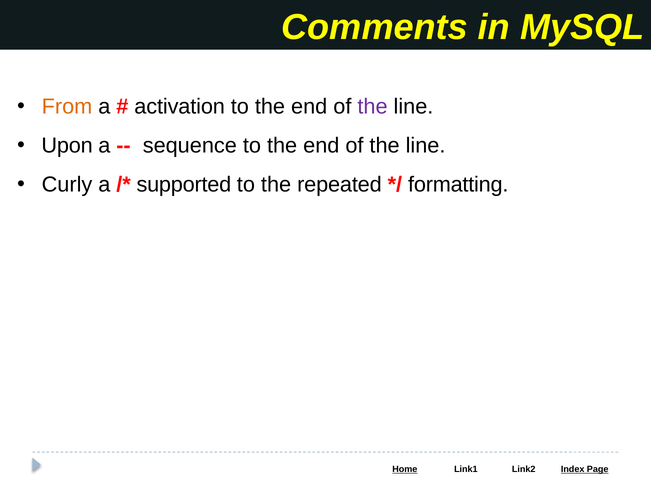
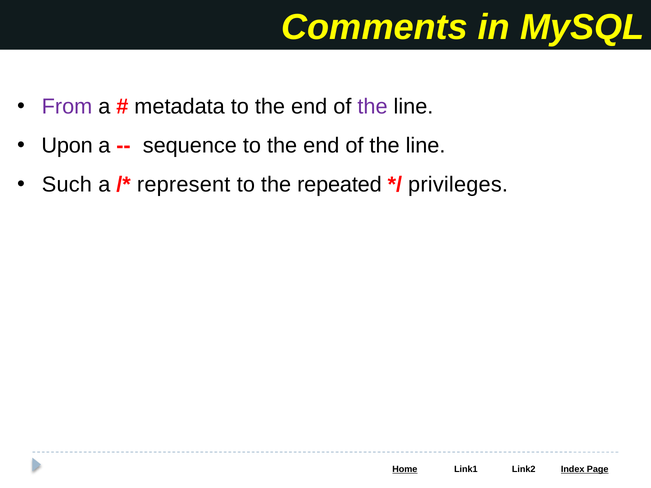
From colour: orange -> purple
activation: activation -> metadata
Curly: Curly -> Such
supported: supported -> represent
formatting: formatting -> privileges
